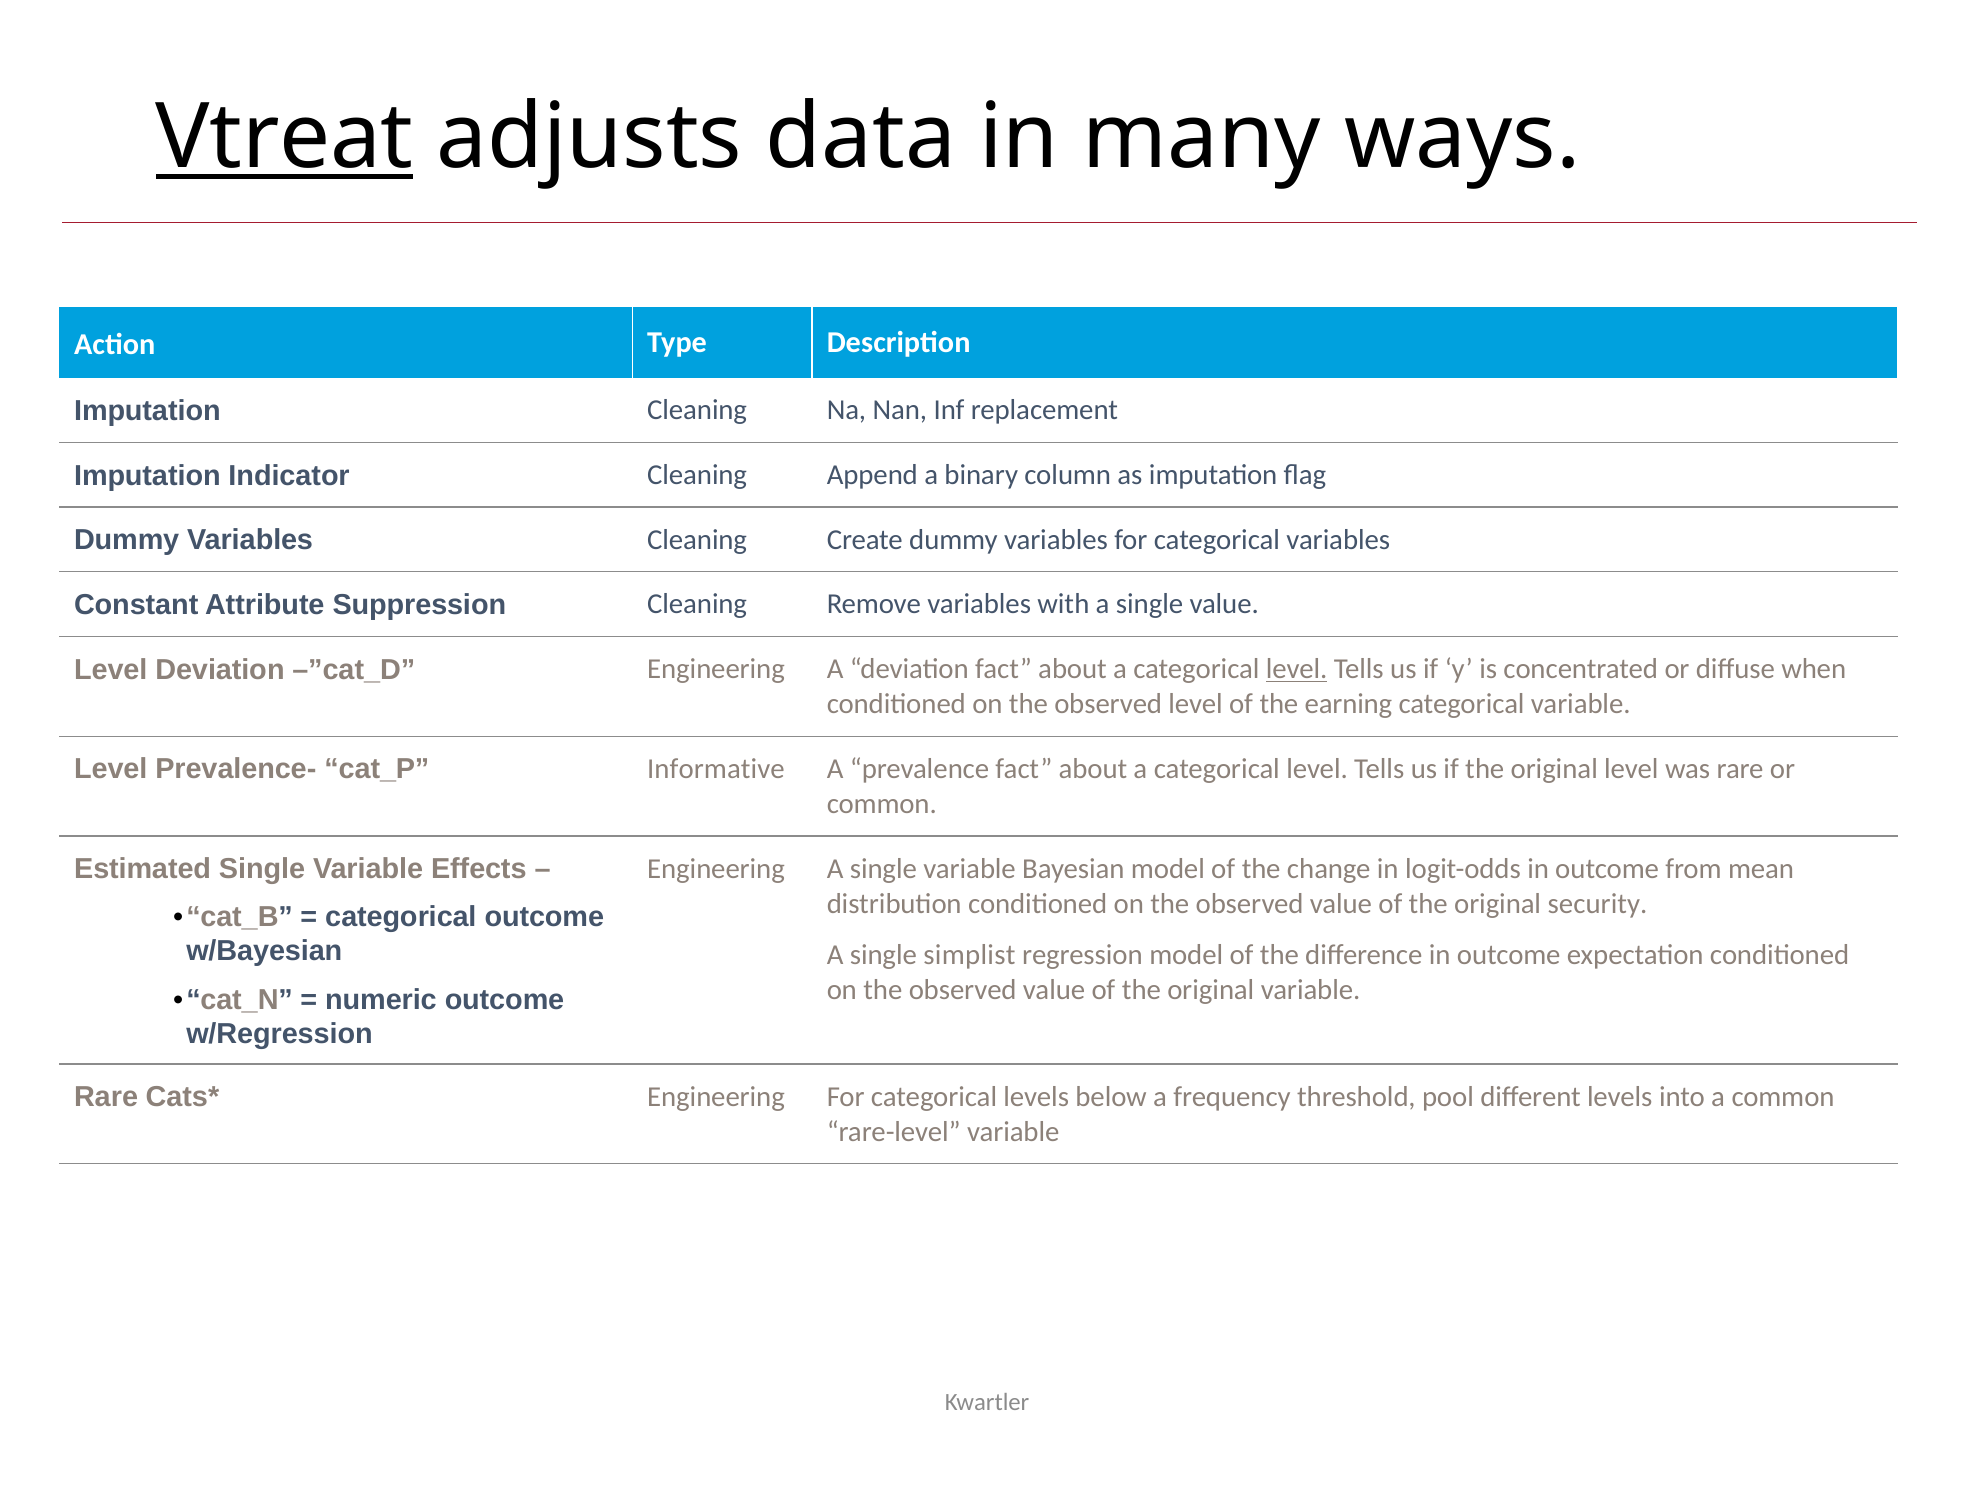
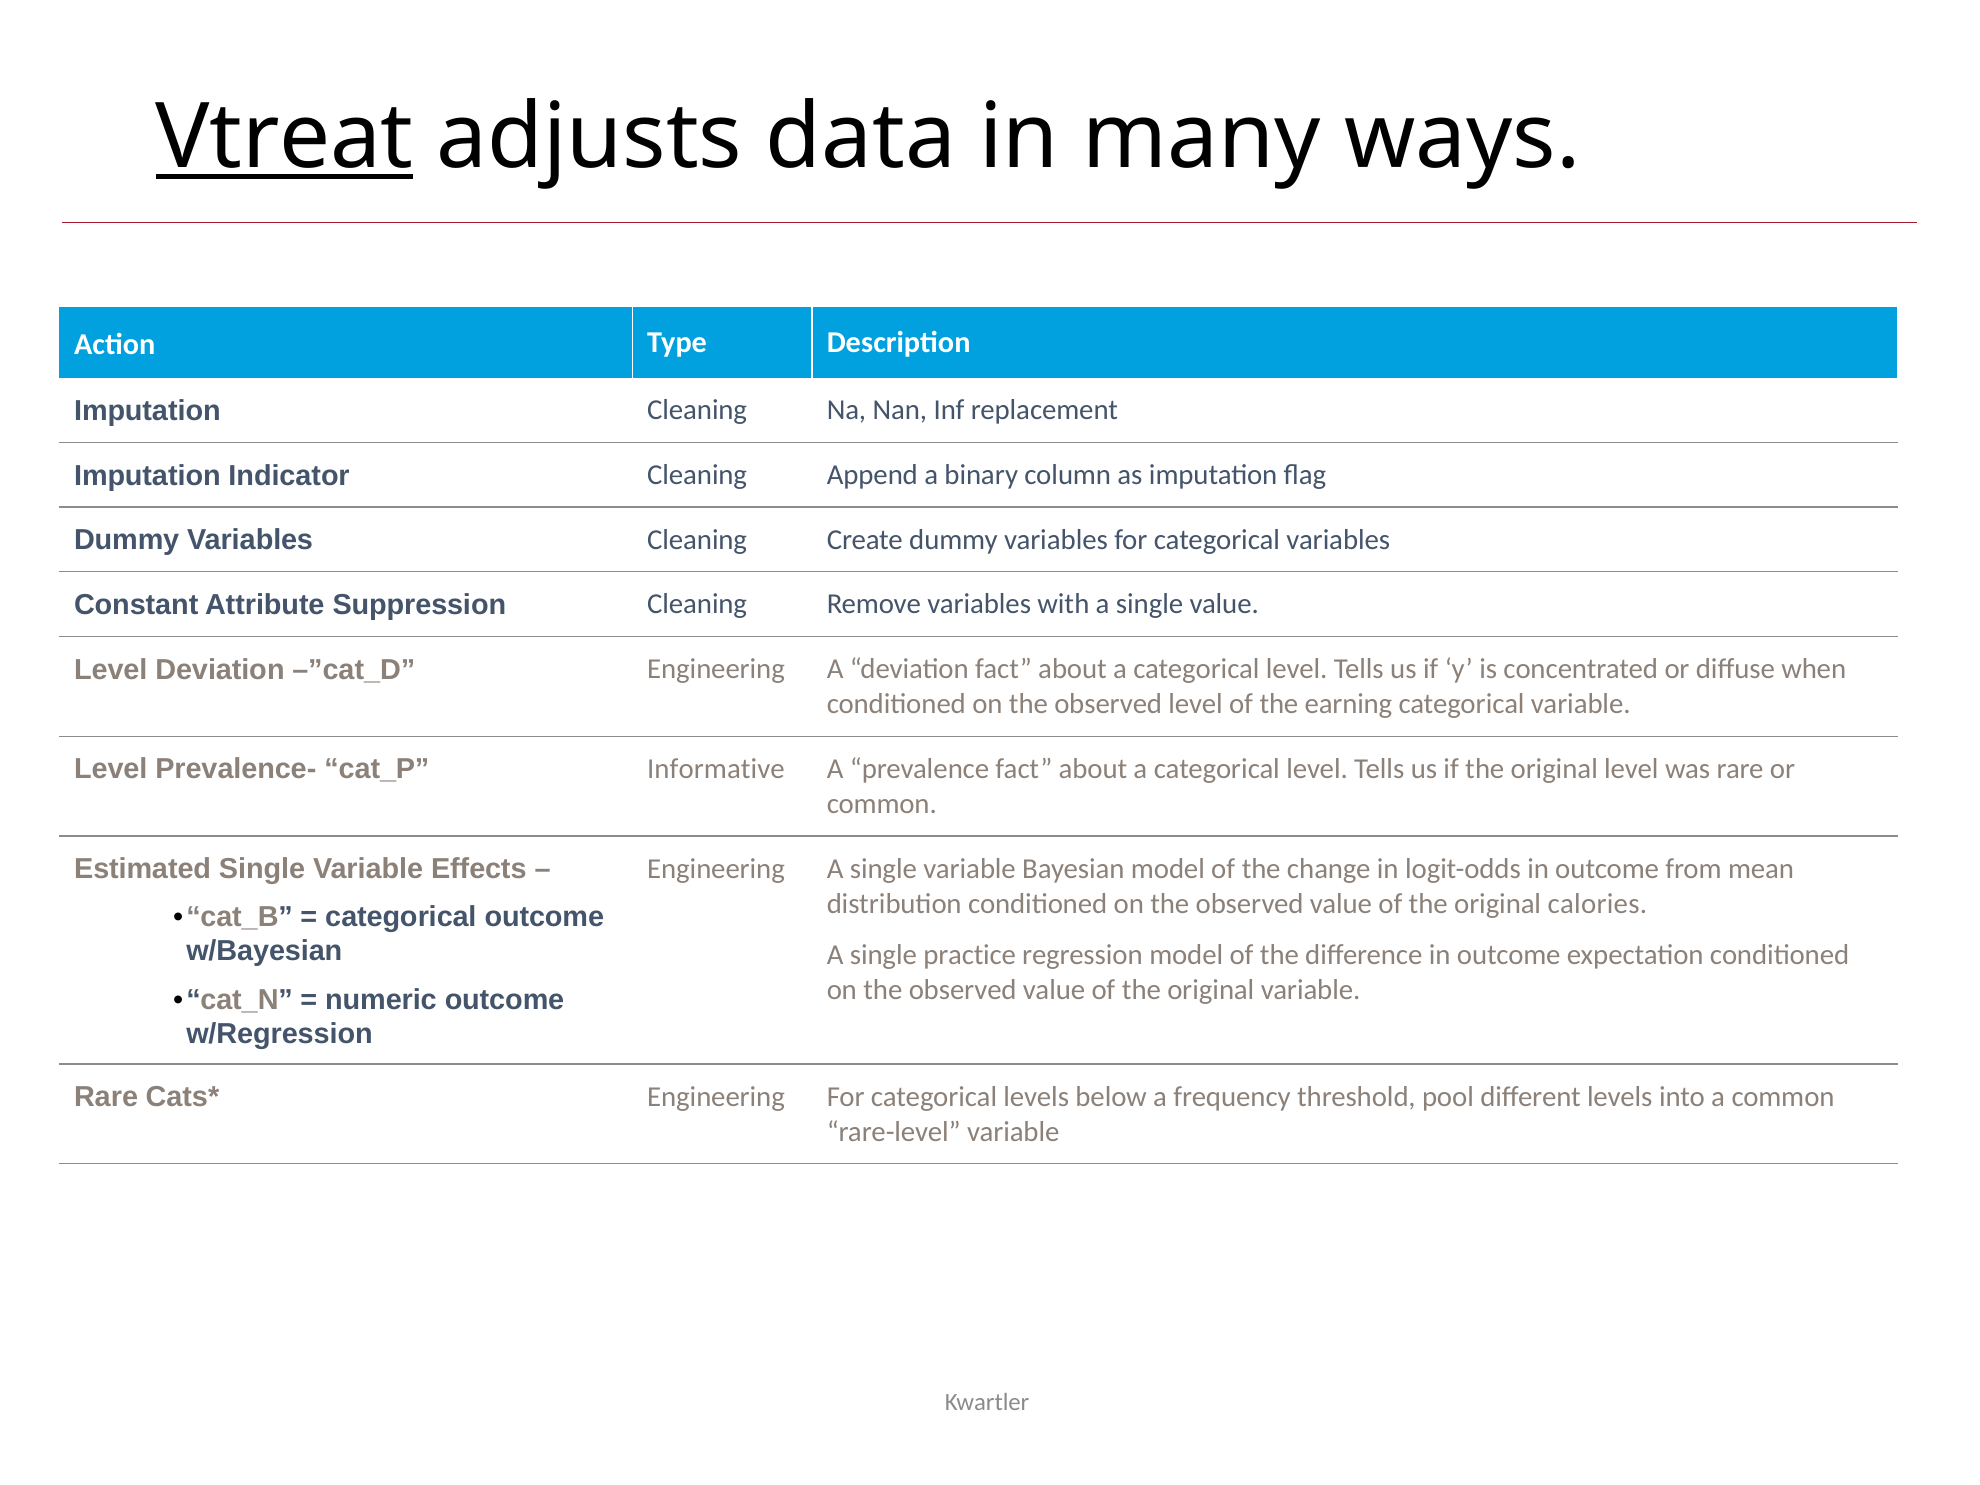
level at (1297, 669) underline: present -> none
security: security -> calories
simplist: simplist -> practice
